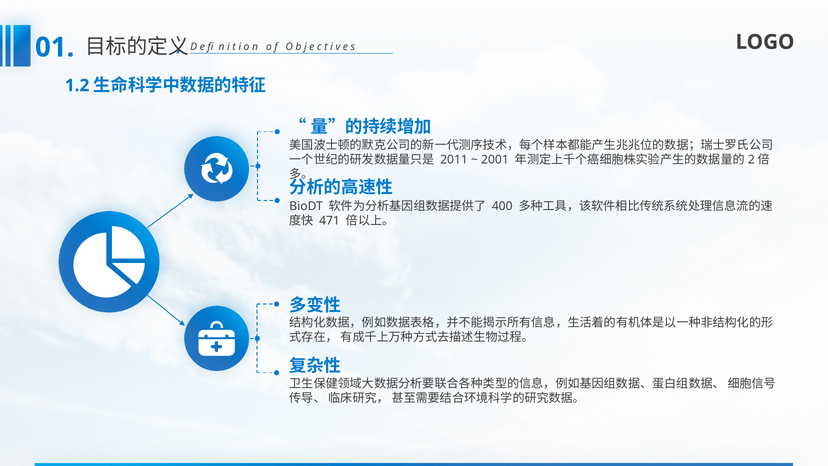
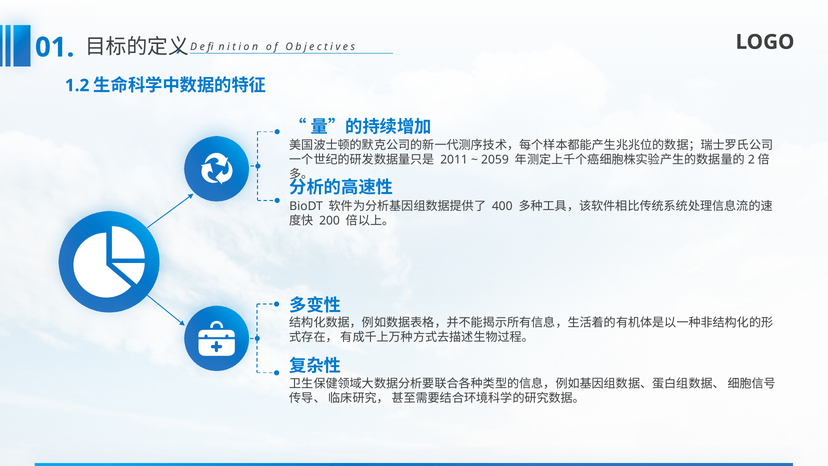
2001: 2001 -> 2059
471: 471 -> 200
